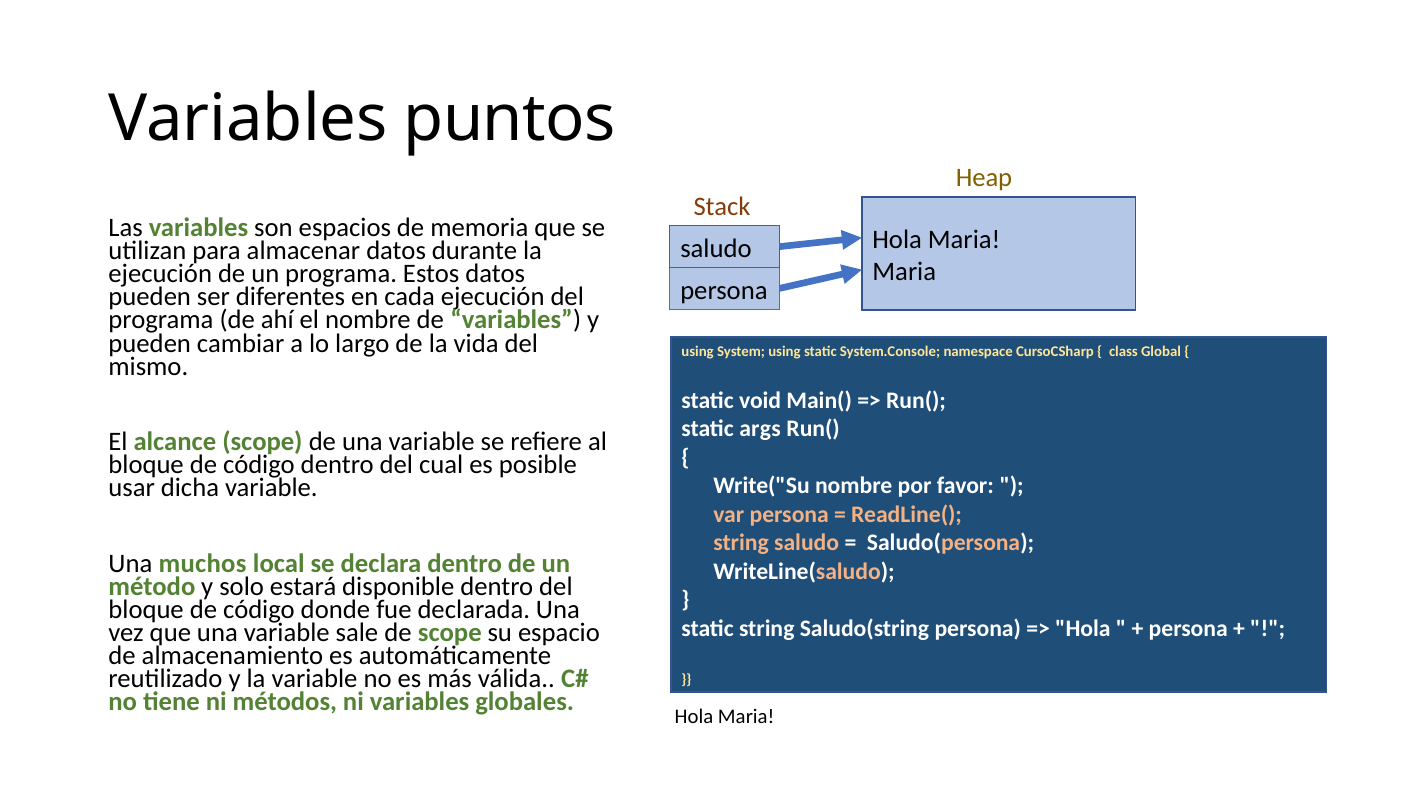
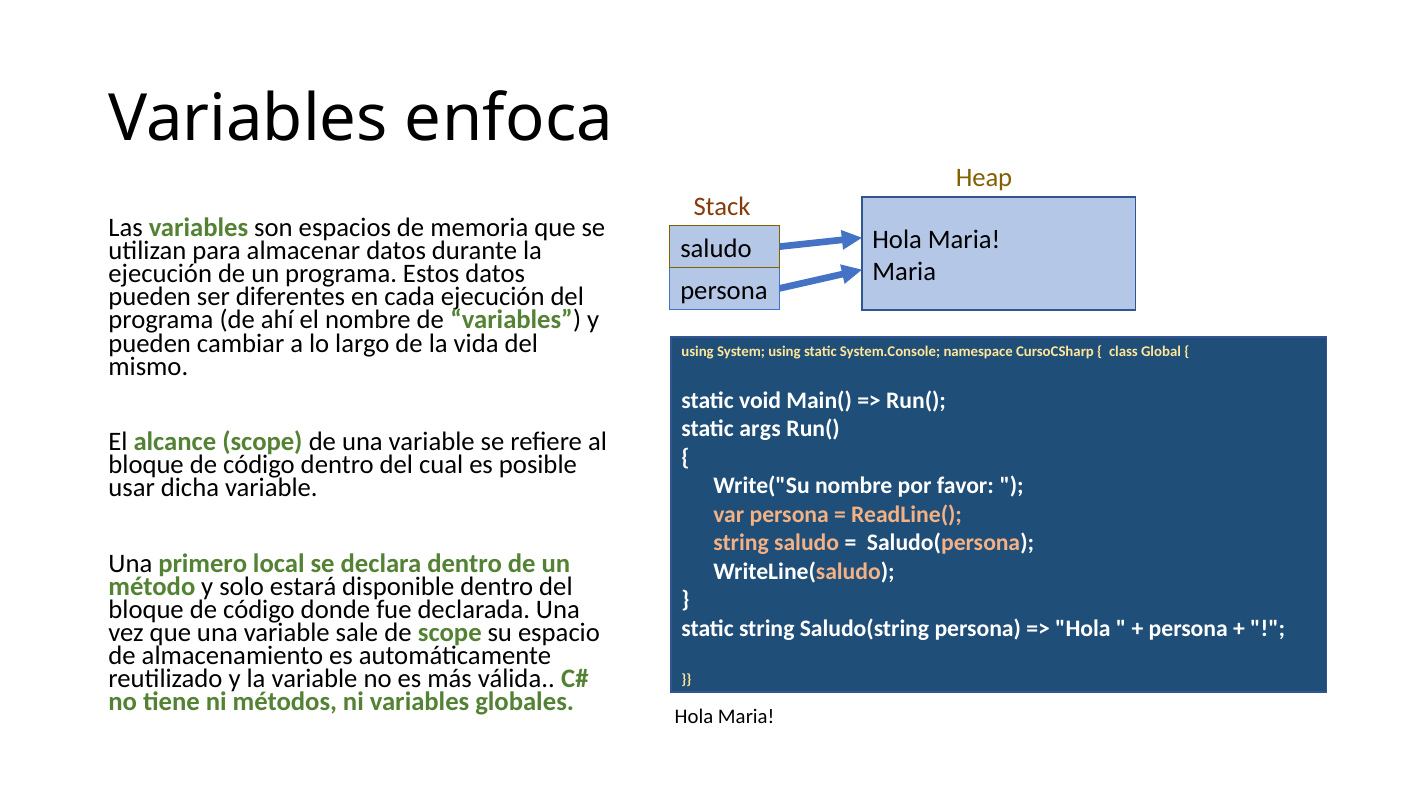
puntos: puntos -> enfoca
muchos: muchos -> primero
